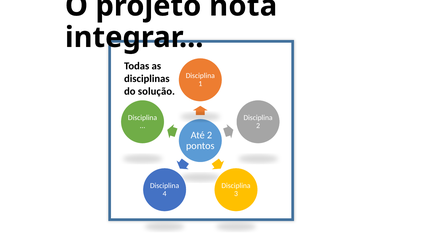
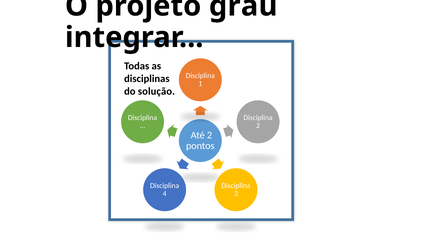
nota: nota -> grau
